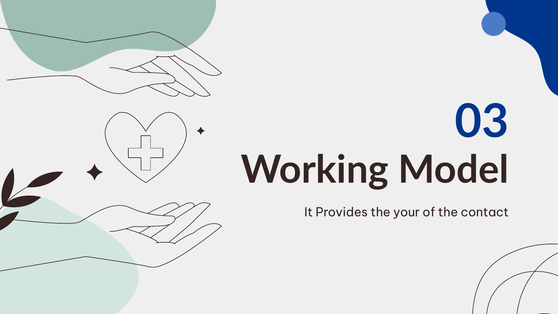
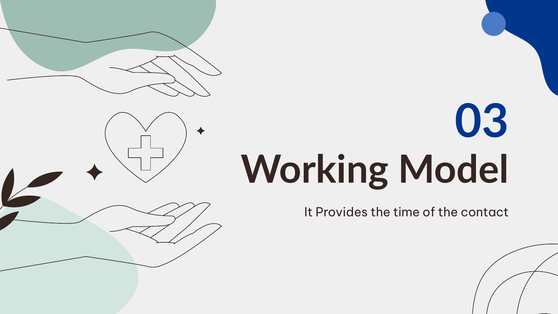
your: your -> time
